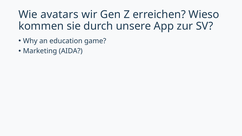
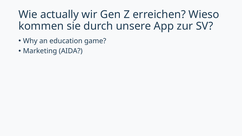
avatars: avatars -> actually
